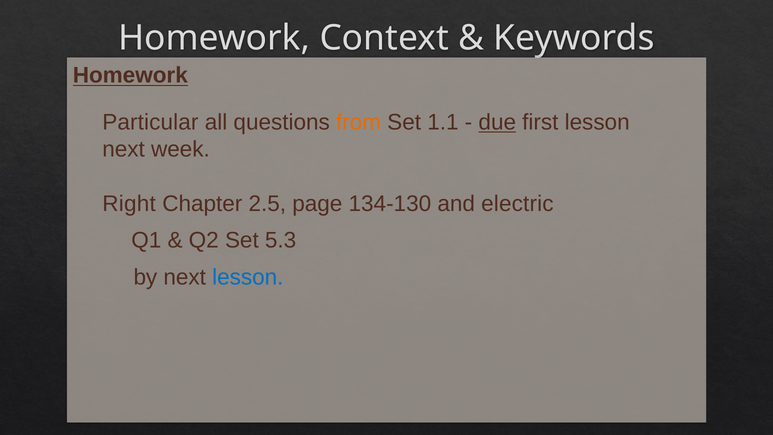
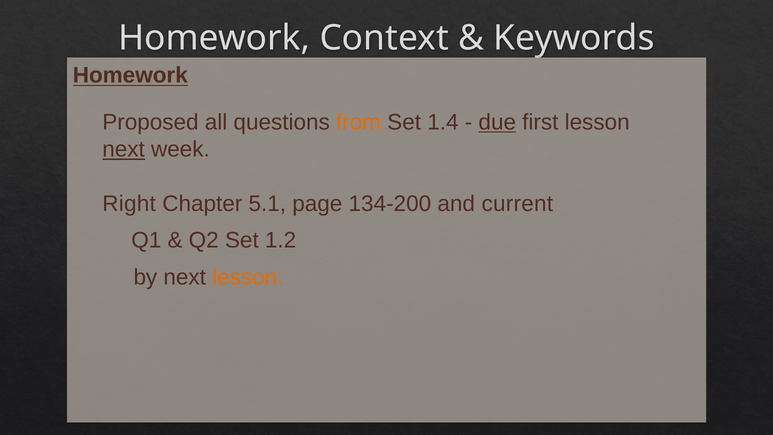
Particular: Particular -> Proposed
1.1: 1.1 -> 1.4
next at (124, 149) underline: none -> present
2.5: 2.5 -> 5.1
134-130: 134-130 -> 134-200
electric: electric -> current
5.3: 5.3 -> 1.2
lesson at (248, 277) colour: blue -> orange
